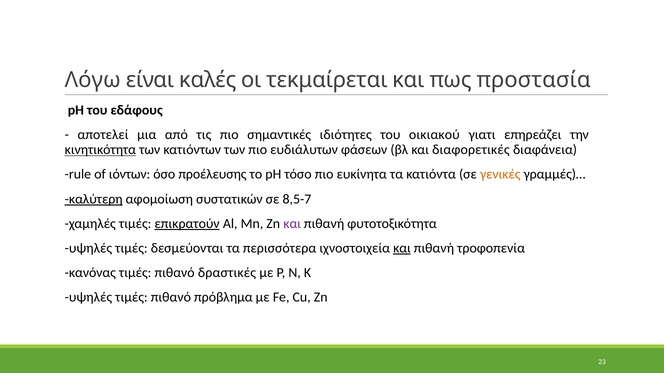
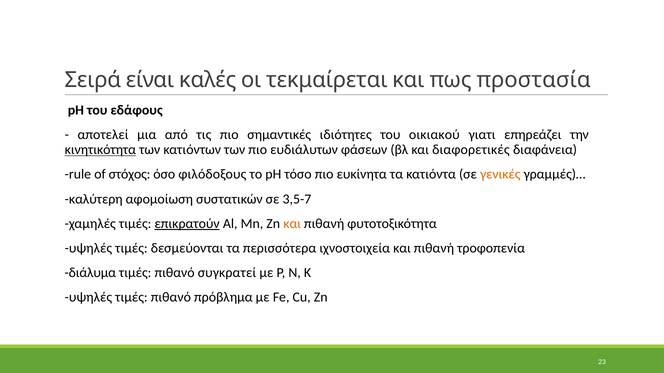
Λόγω: Λόγω -> Σειρά
ιόντων: ιόντων -> στόχος
προέλευσης: προέλευσης -> φιλόδοξους
καλύτερη underline: present -> none
8,5-7: 8,5-7 -> 3,5-7
και at (292, 224) colour: purple -> orange
και at (402, 248) underline: present -> none
κανόνας: κανόνας -> διάλυµα
δραστικές: δραστικές -> συγκρατεί
